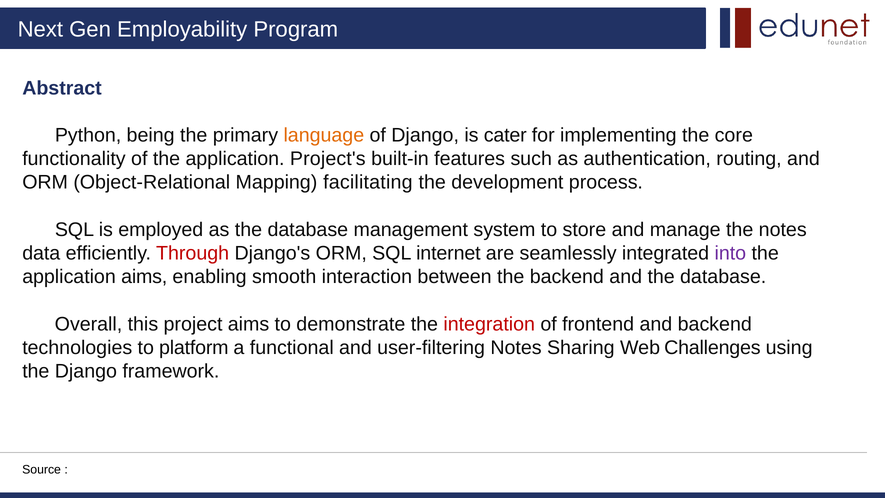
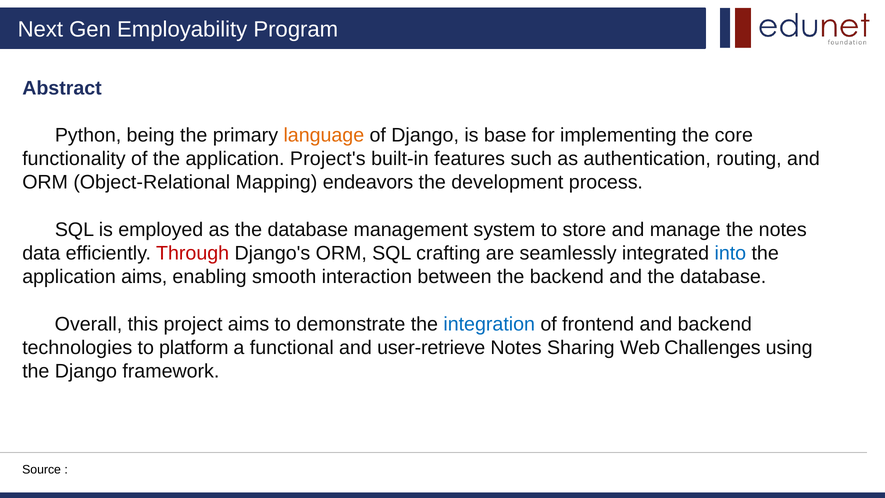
cater: cater -> base
facilitating: facilitating -> endeavors
internet: internet -> crafting
into colour: purple -> blue
integration colour: red -> blue
user-filtering: user-filtering -> user-retrieve
